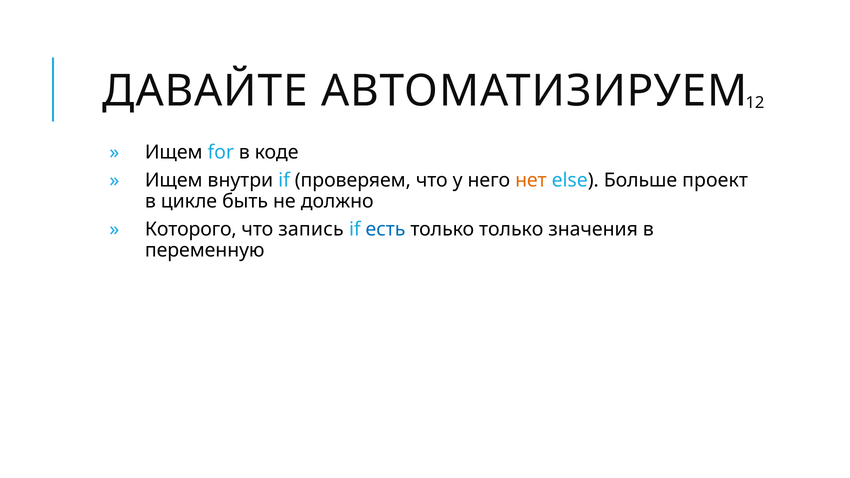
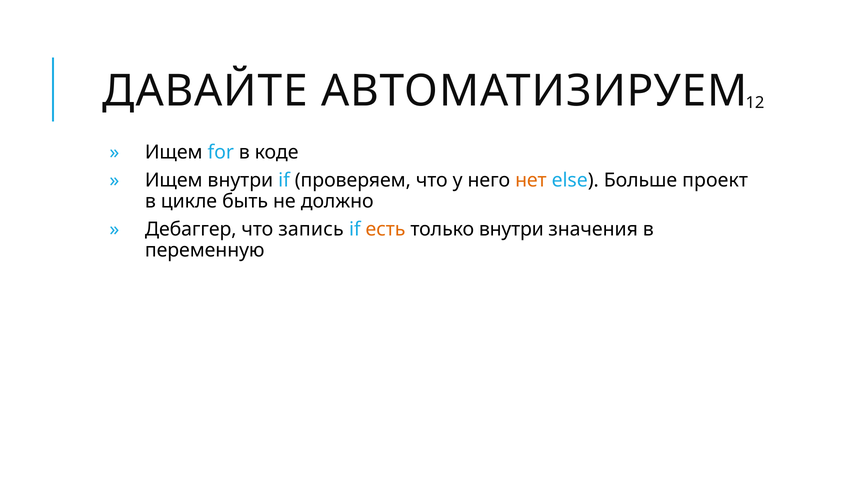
Которого: Которого -> Дебаггер
есть colour: blue -> orange
только только: только -> внутри
